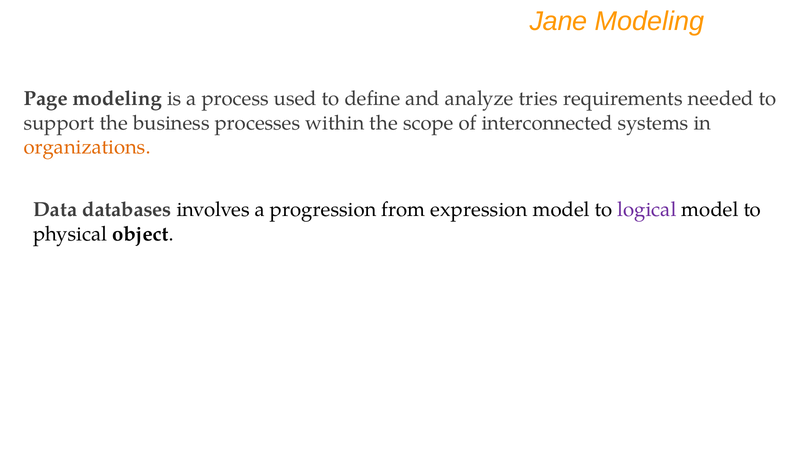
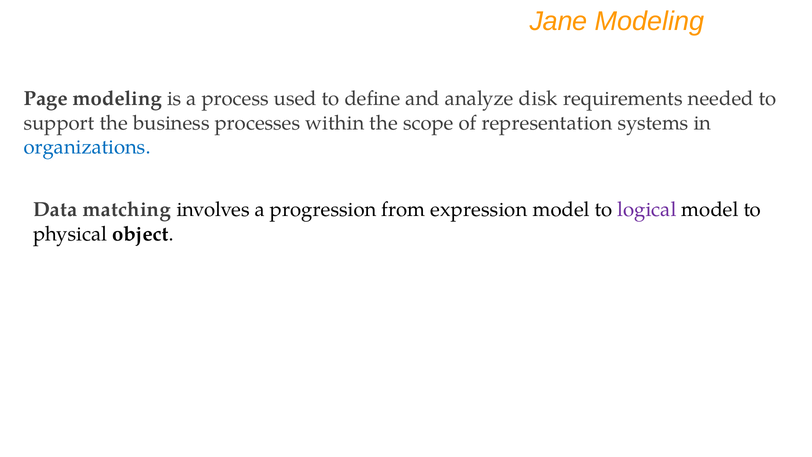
tries: tries -> disk
interconnected: interconnected -> representation
organizations colour: orange -> blue
databases: databases -> matching
